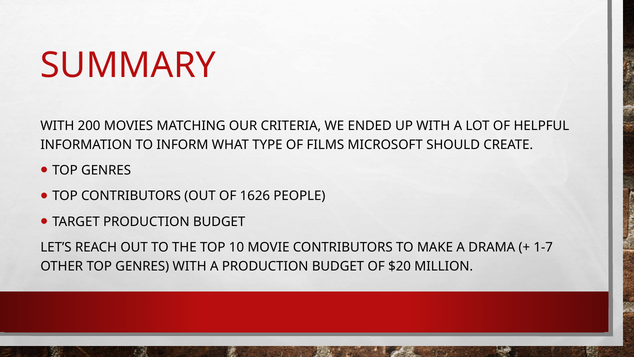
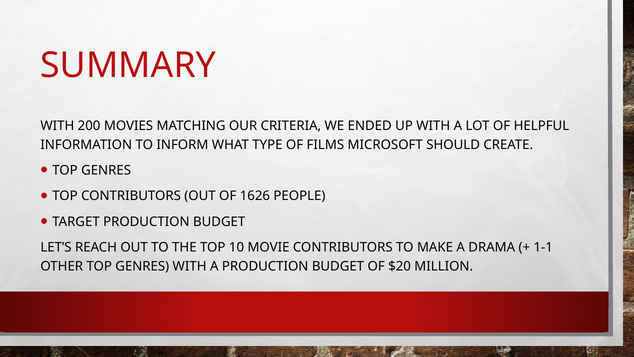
1-7: 1-7 -> 1-1
